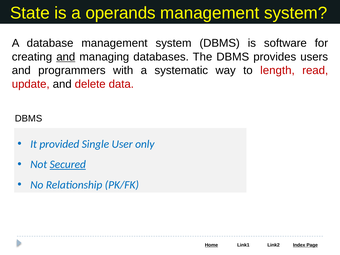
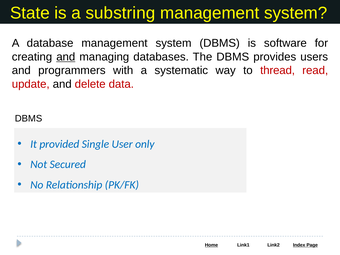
operands: operands -> substring
length: length -> thread
Secured underline: present -> none
